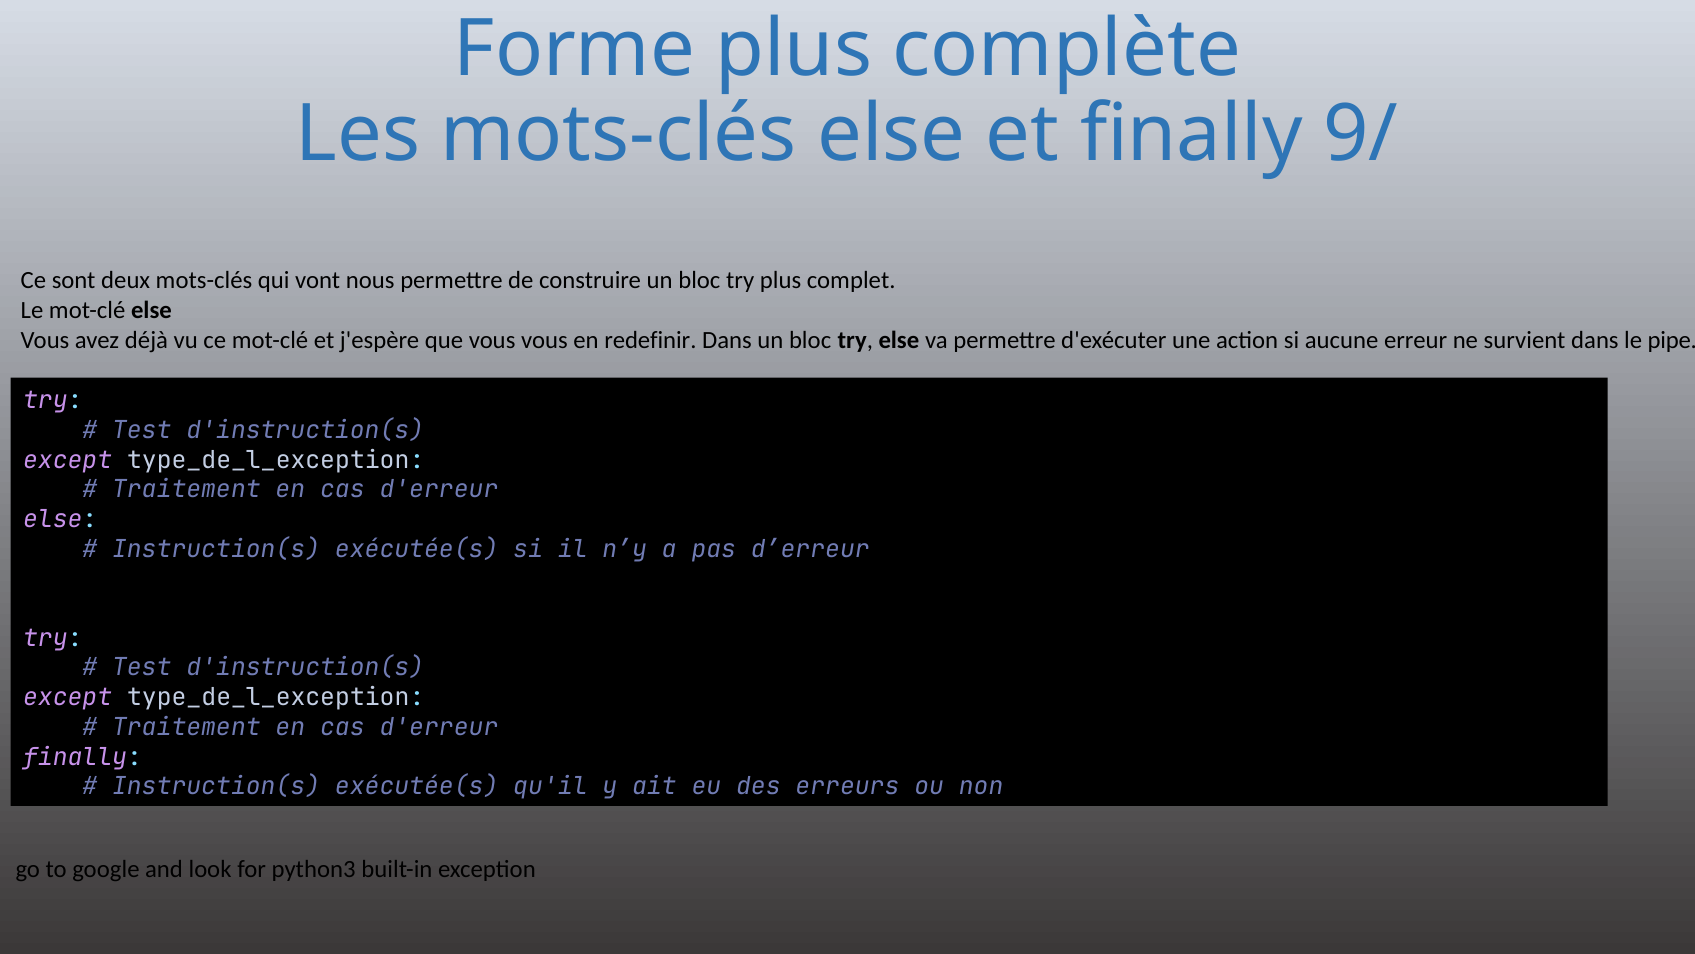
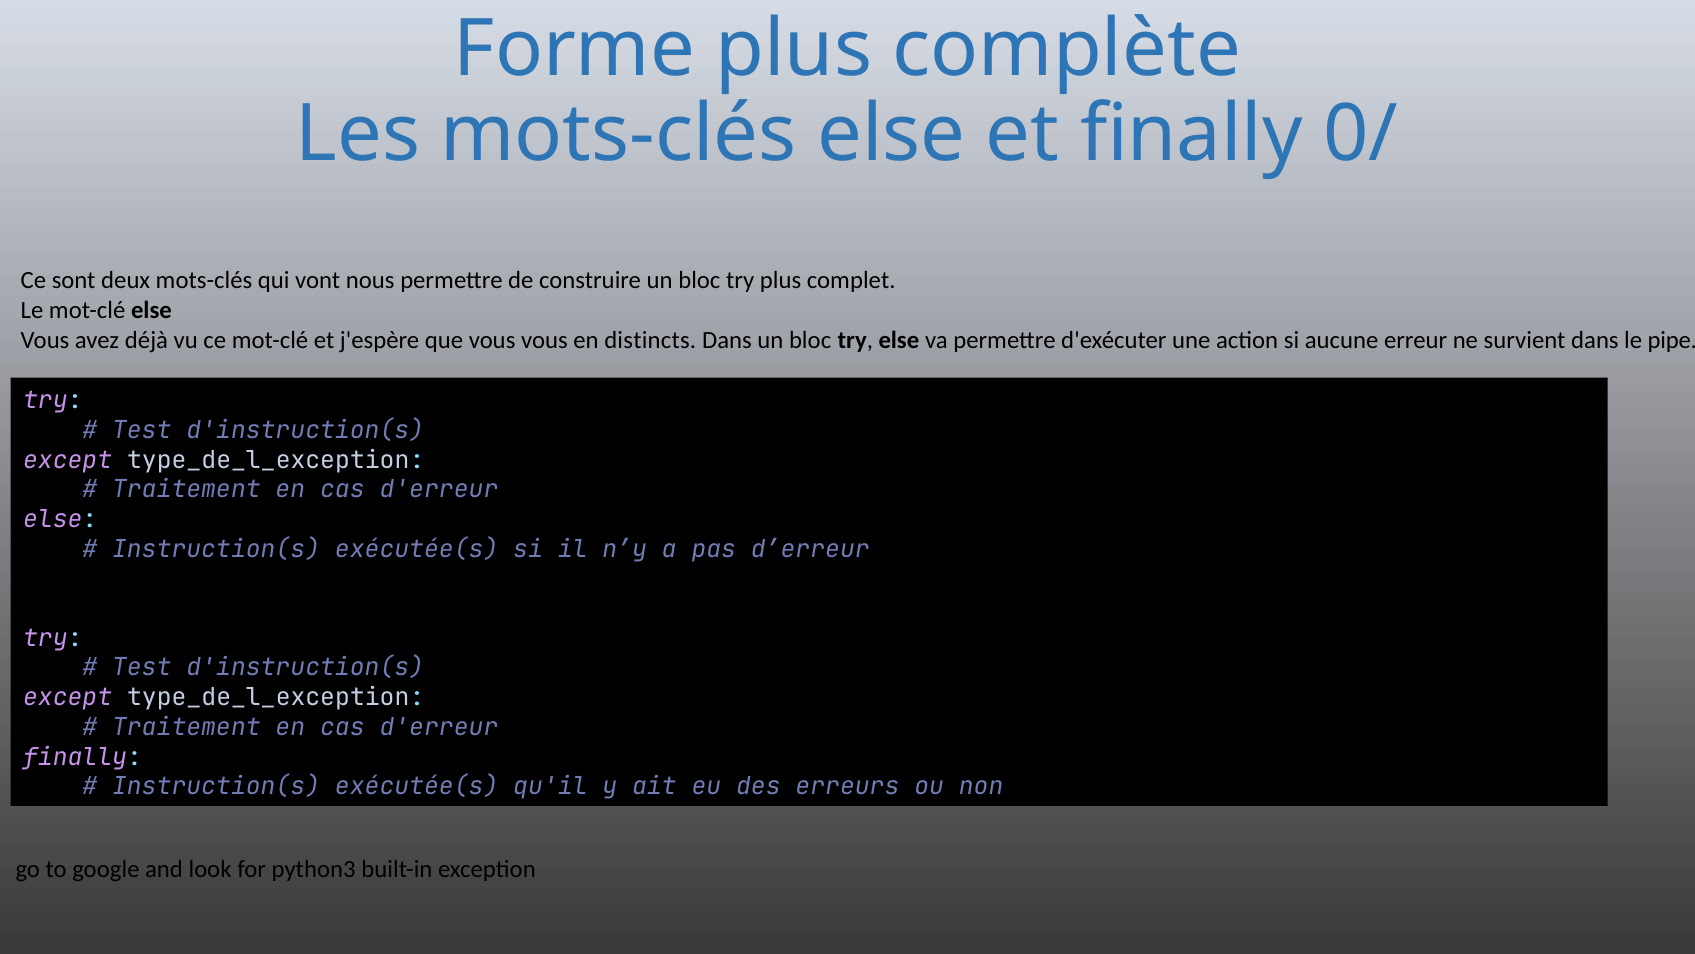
9/: 9/ -> 0/
redefinir: redefinir -> distincts
